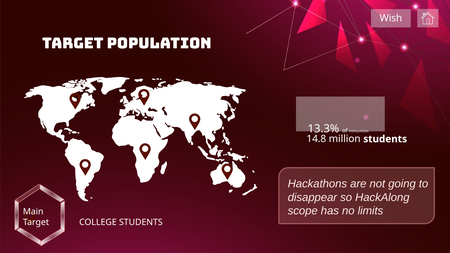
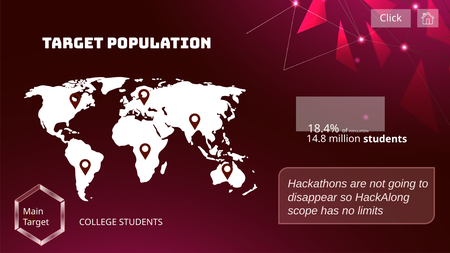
Wish: Wish -> Click
13.3%: 13.3% -> 18.4%
